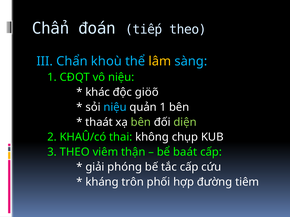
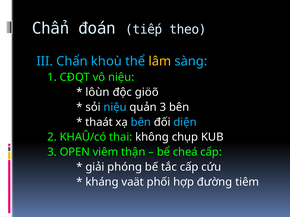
khác: khác -> lôùn
quản 1: 1 -> 3
bên at (141, 122) colour: light green -> light blue
diện colour: light green -> light blue
THEO: THEO -> OPEN
baát: baát -> cheá
trôn: trôn -> vaät
